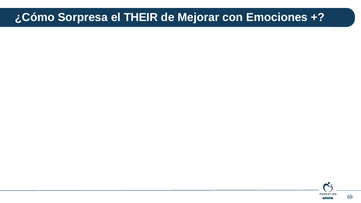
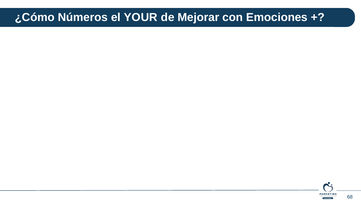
Sorpresa: Sorpresa -> Números
THEIR: THEIR -> YOUR
